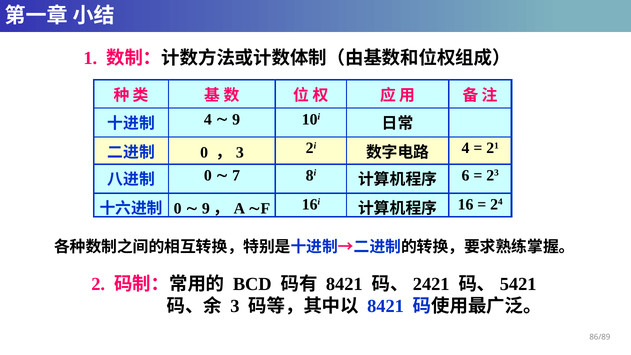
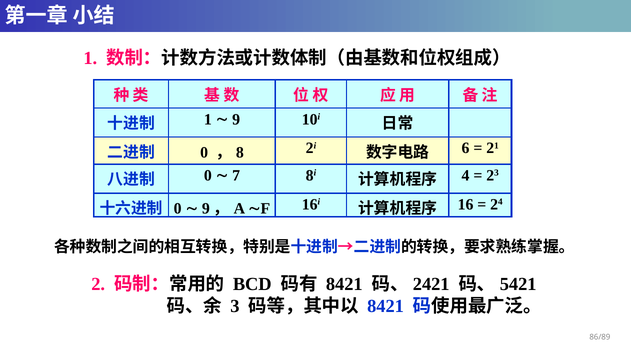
4 at (208, 119): 4 -> 1
3 at (240, 152): 3 -> 8
4 at (466, 148): 4 -> 6
6: 6 -> 4
